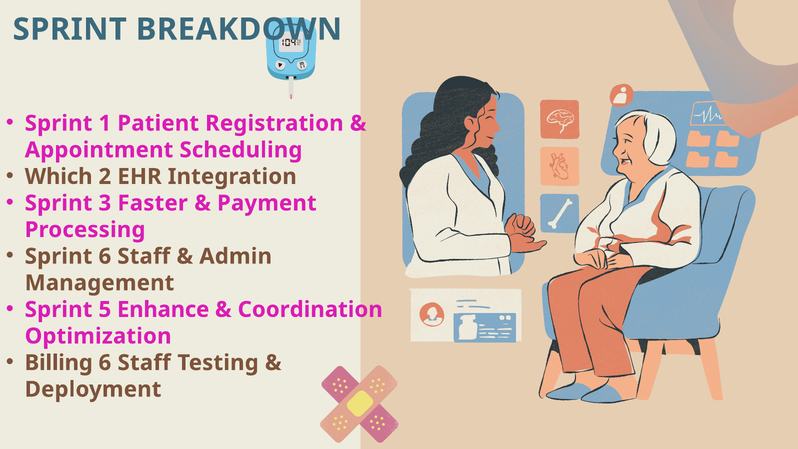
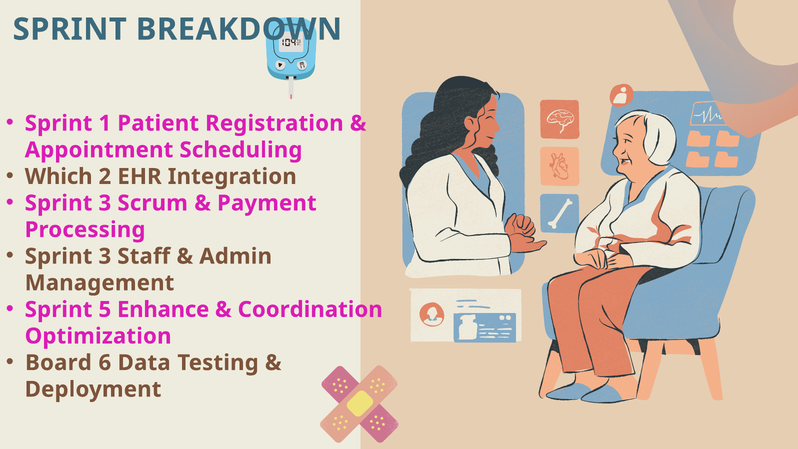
Faster: Faster -> Scrum
6 at (105, 256): 6 -> 3
Billing: Billing -> Board
Staff at (144, 363): Staff -> Data
